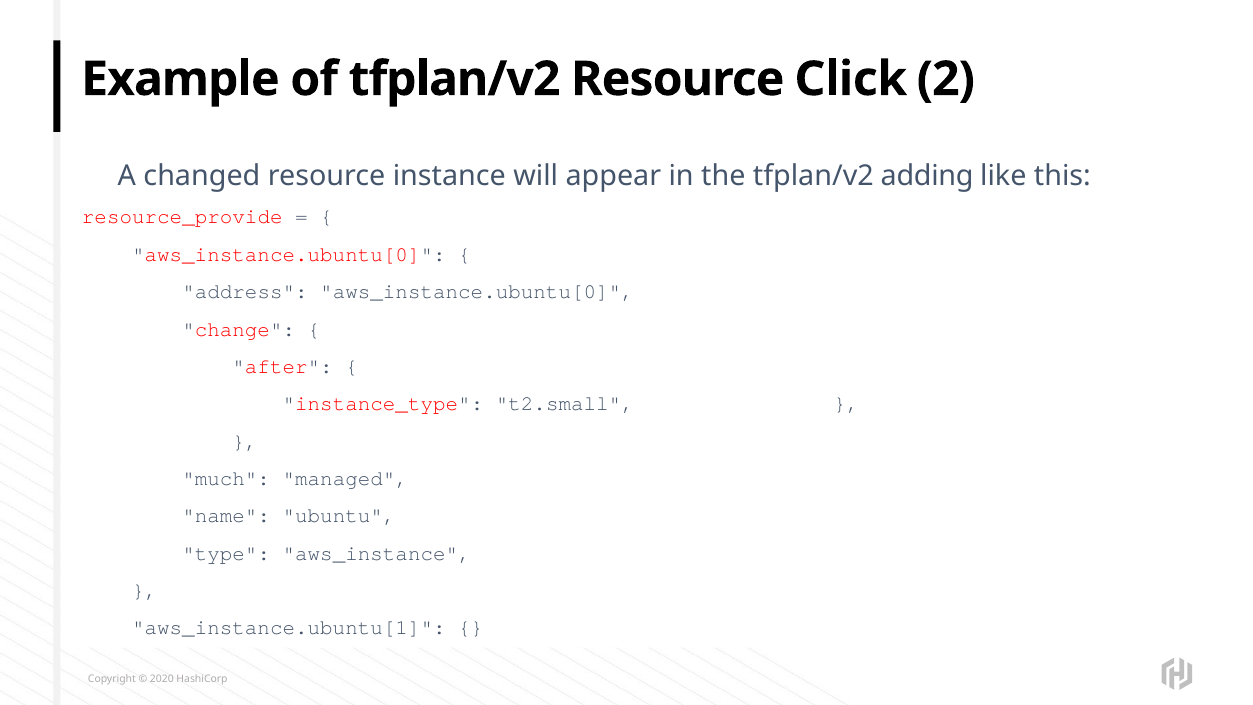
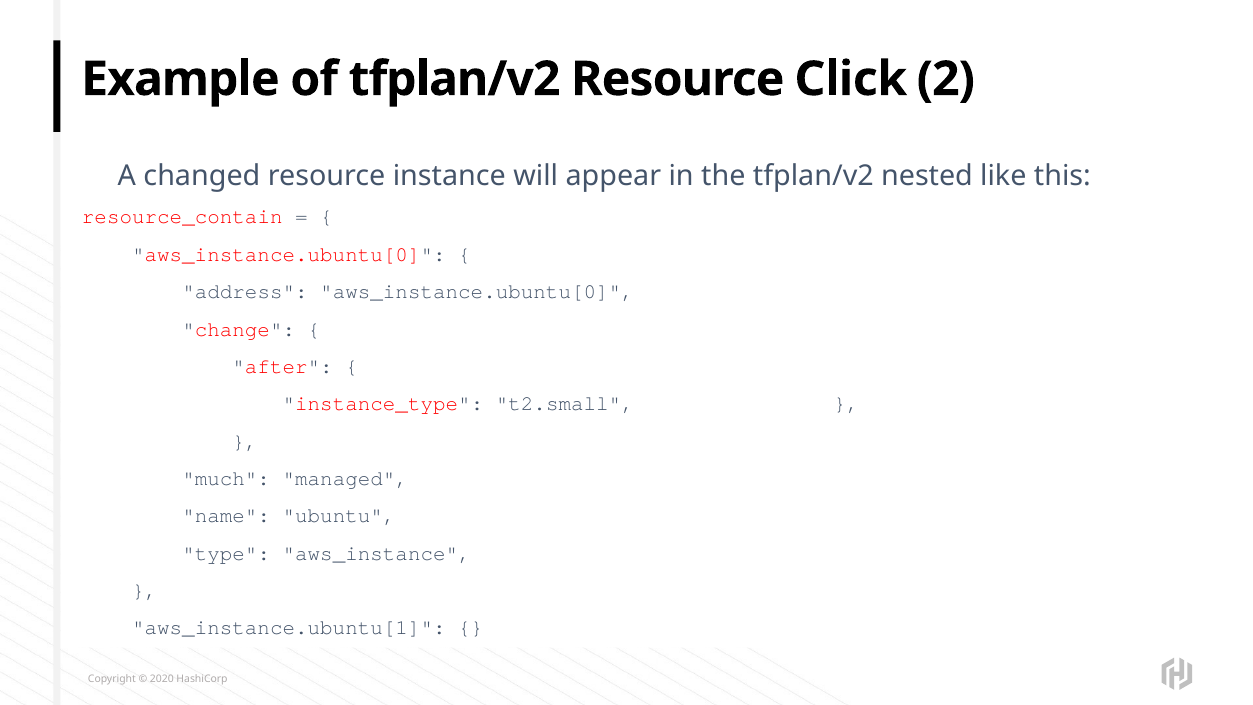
adding: adding -> nested
resource_provide: resource_provide -> resource_contain
